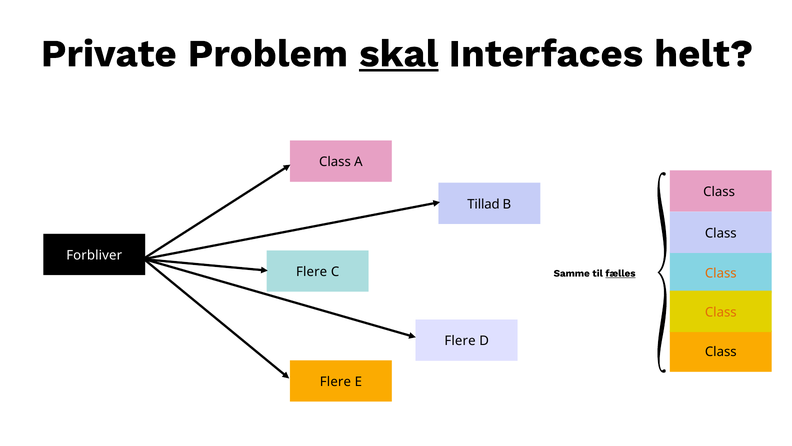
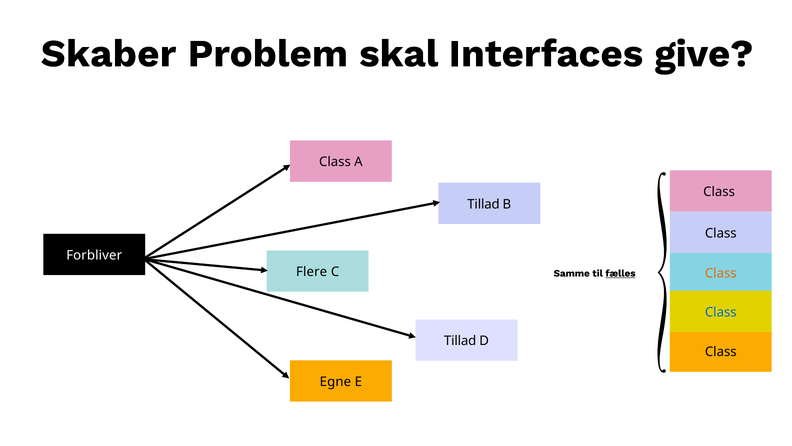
Private: Private -> Skaber
skal underline: present -> none
helt: helt -> give
Class at (721, 312) colour: orange -> blue
Flere at (460, 341): Flere -> Tillad
Flere at (335, 381): Flere -> Egne
